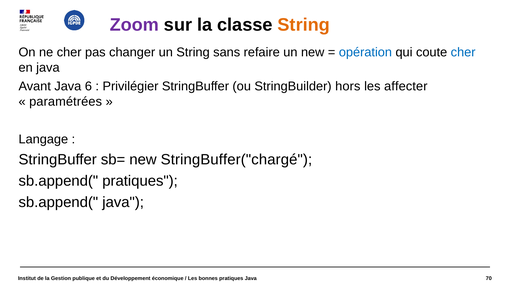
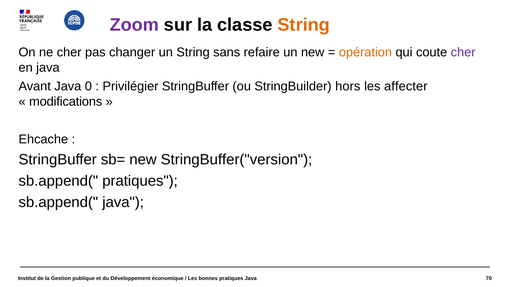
opération colour: blue -> orange
cher at (463, 52) colour: blue -> purple
6: 6 -> 0
paramétrées: paramétrées -> modifications
Langage: Langage -> Ehcache
StringBuffer("chargé: StringBuffer("chargé -> StringBuffer("version
